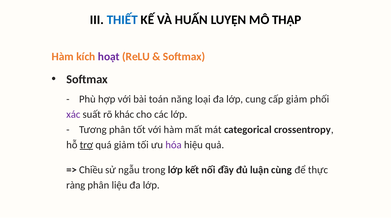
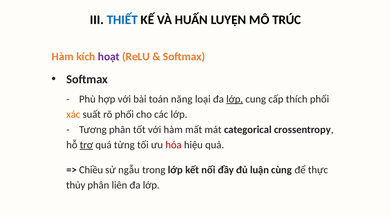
THẬP: THẬP -> TRÚC
lớp at (235, 99) underline: none -> present
cấp giảm: giảm -> thích
xác colour: purple -> orange
rõ khác: khác -> phối
quá giảm: giảm -> từng
hóa colour: purple -> red
ràng: ràng -> thủy
liệu: liệu -> liên
